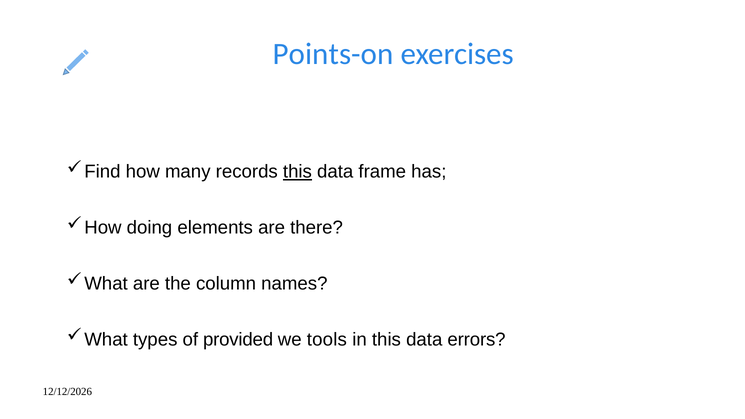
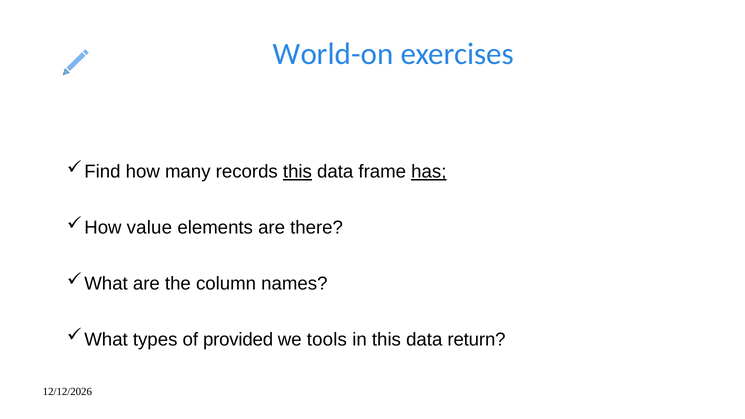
Points-on: Points-on -> World-on
has underline: none -> present
doing: doing -> value
errors: errors -> return
